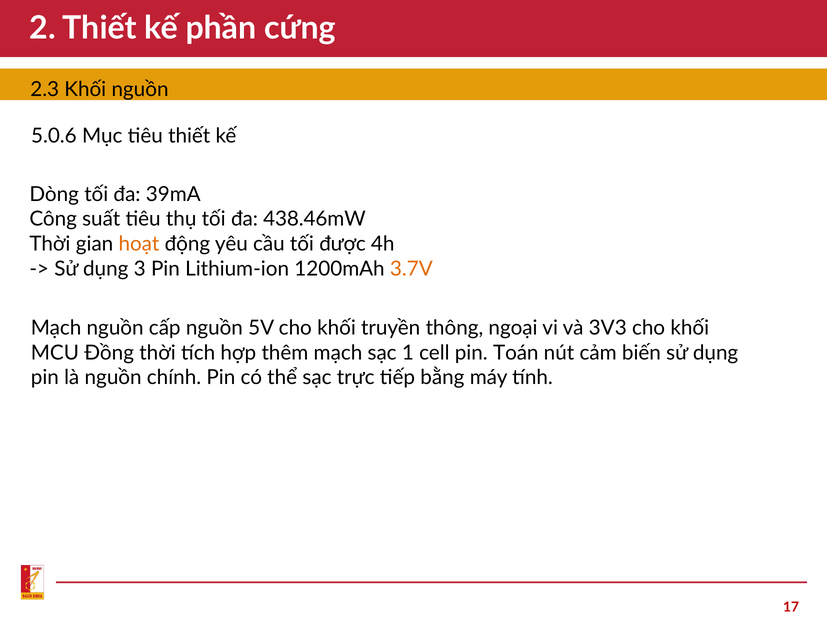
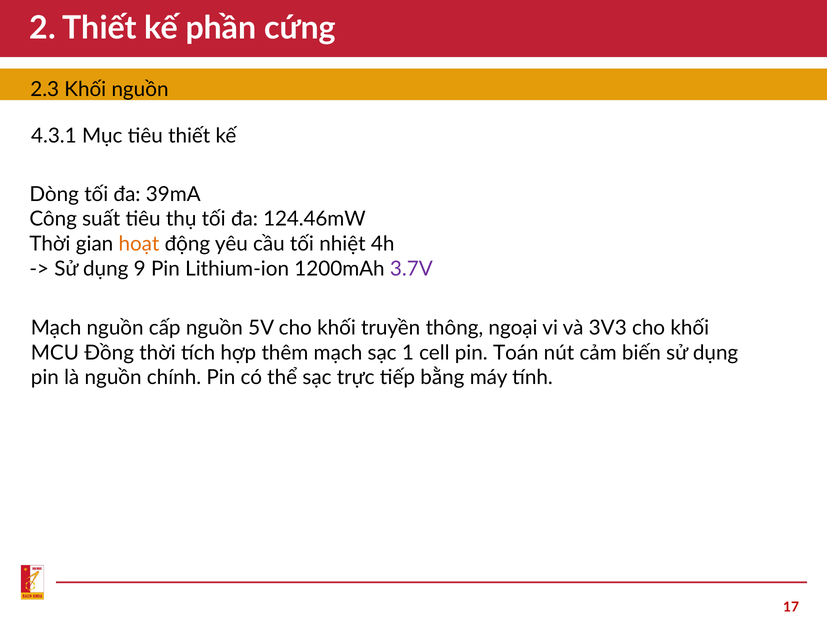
5.0.6: 5.0.6 -> 4.3.1
438.46mW: 438.46mW -> 124.46mW
được: được -> nhiệt
3: 3 -> 9
3.7V colour: orange -> purple
